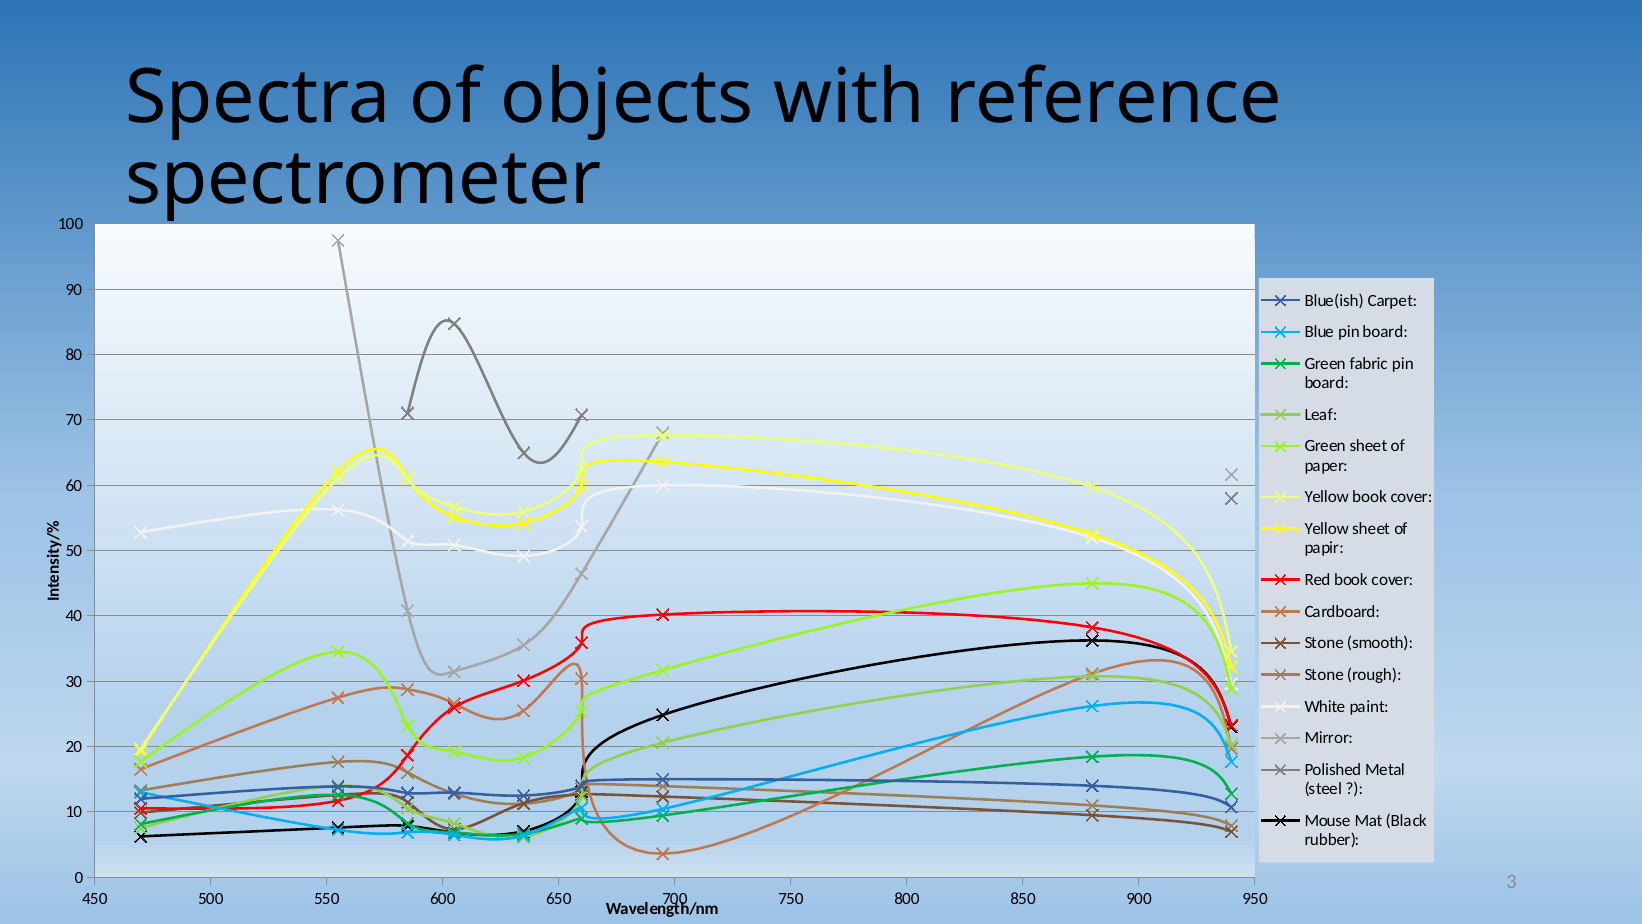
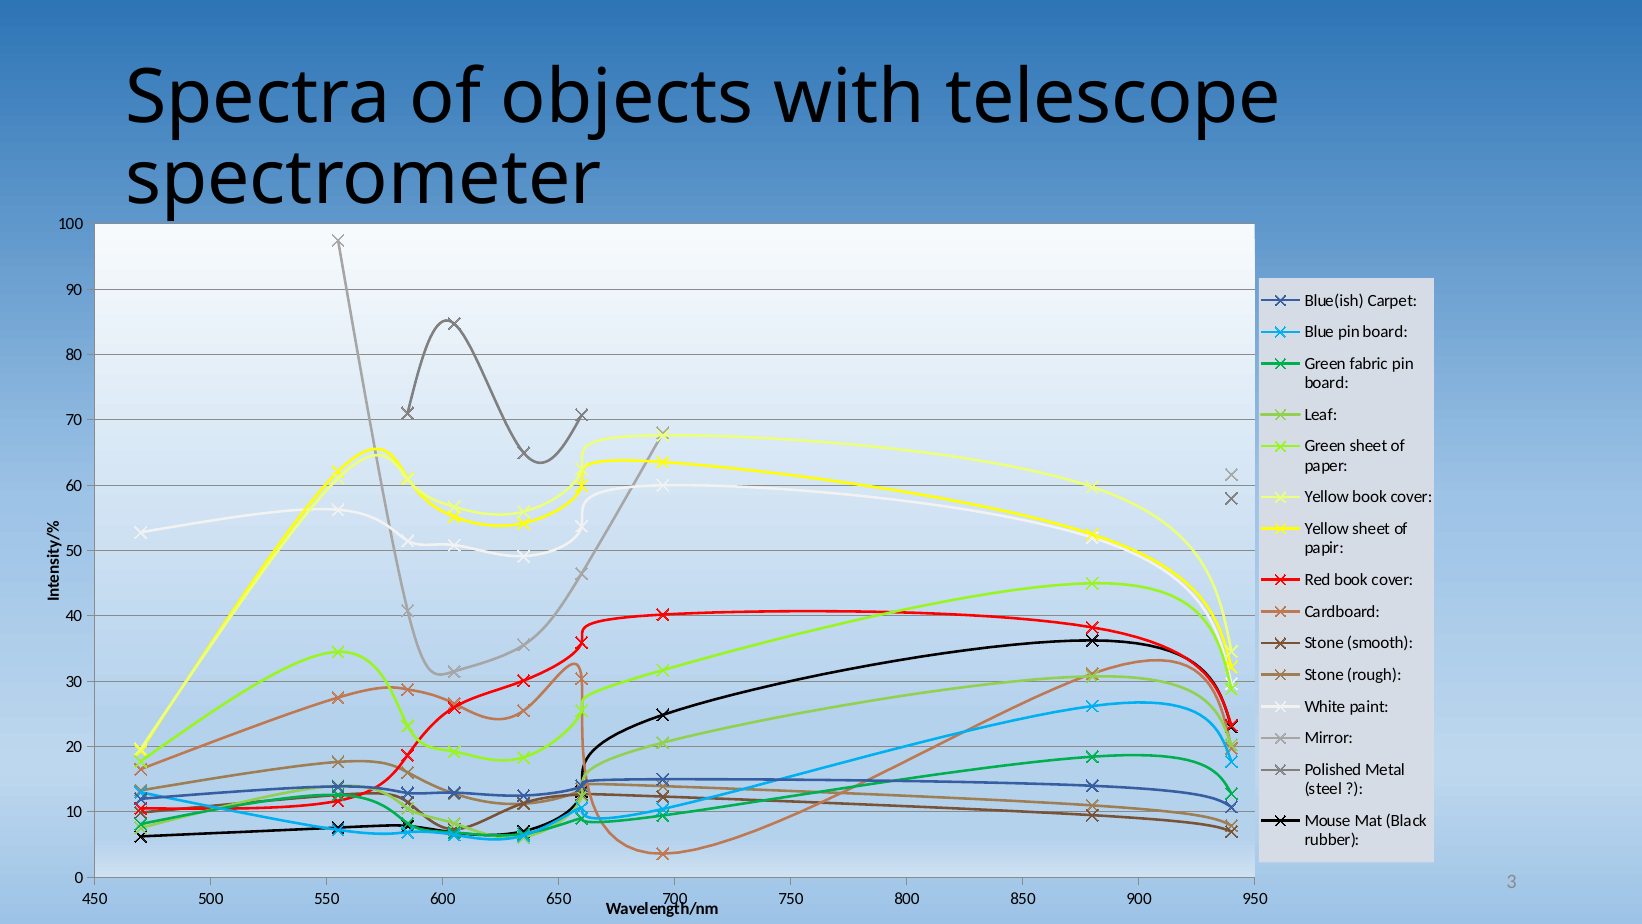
reference: reference -> telescope
